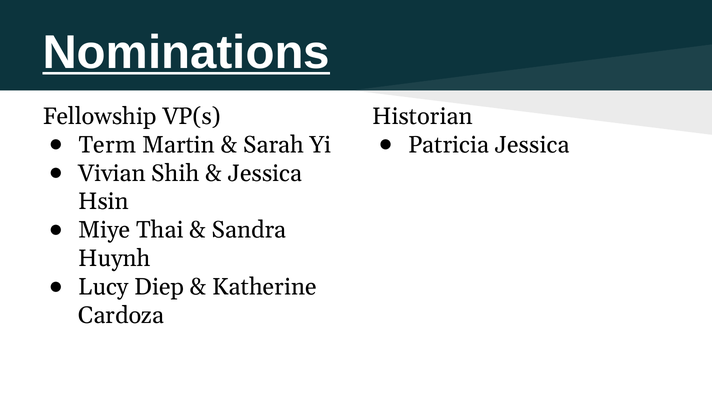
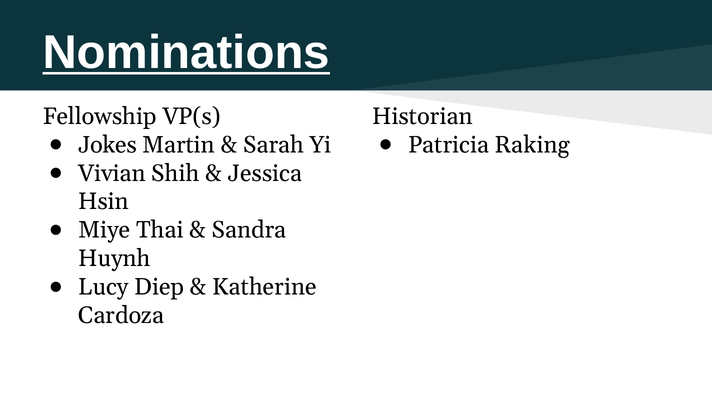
Term: Term -> Jokes
Patricia Jessica: Jessica -> Raking
